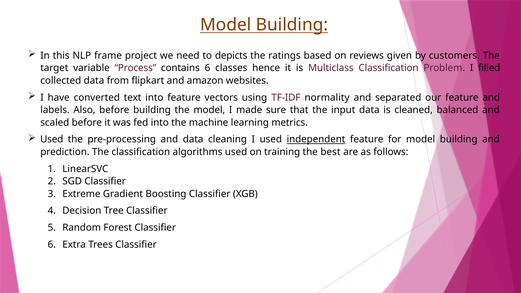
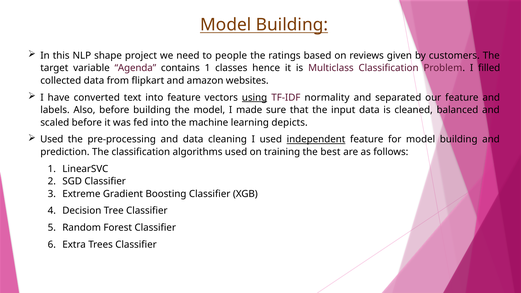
frame: frame -> shape
depicts: depicts -> people
Process: Process -> Agenda
contains 6: 6 -> 1
using underline: none -> present
metrics: metrics -> depicts
